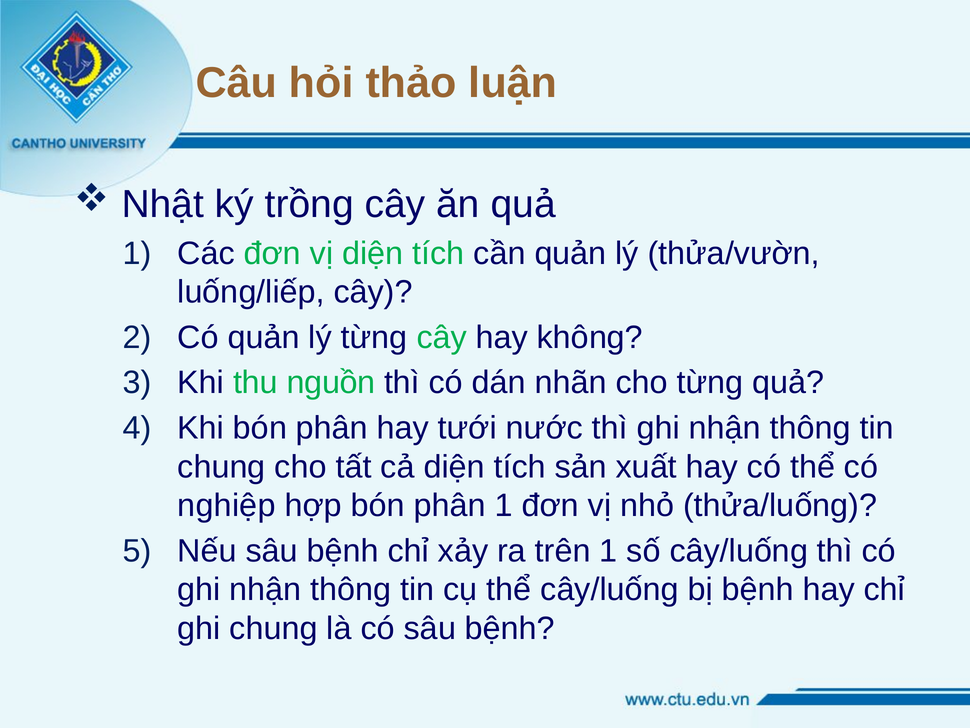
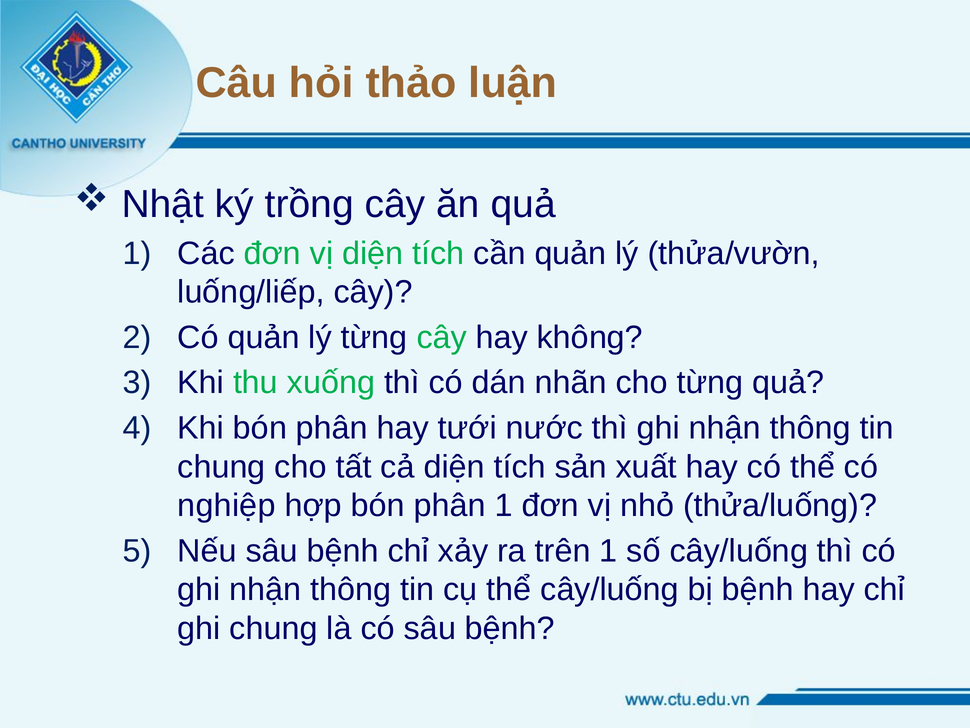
nguồn: nguồn -> xuống
